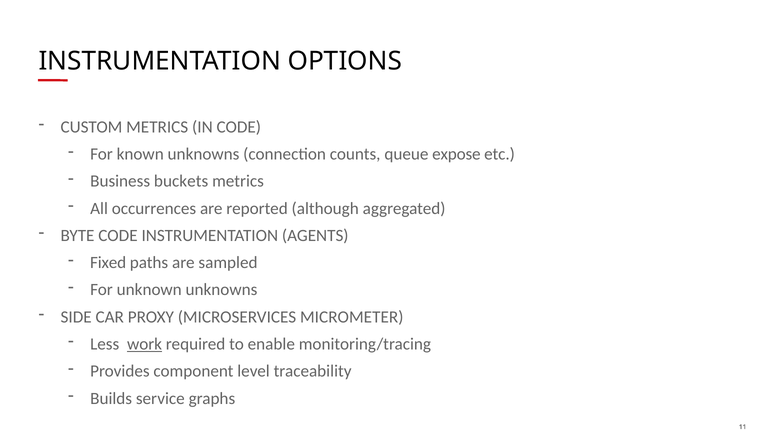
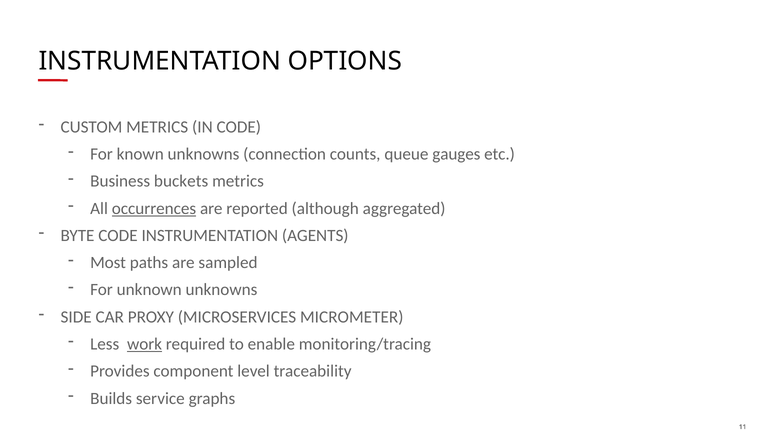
expose: expose -> gauges
occurrences underline: none -> present
Fixed: Fixed -> Most
